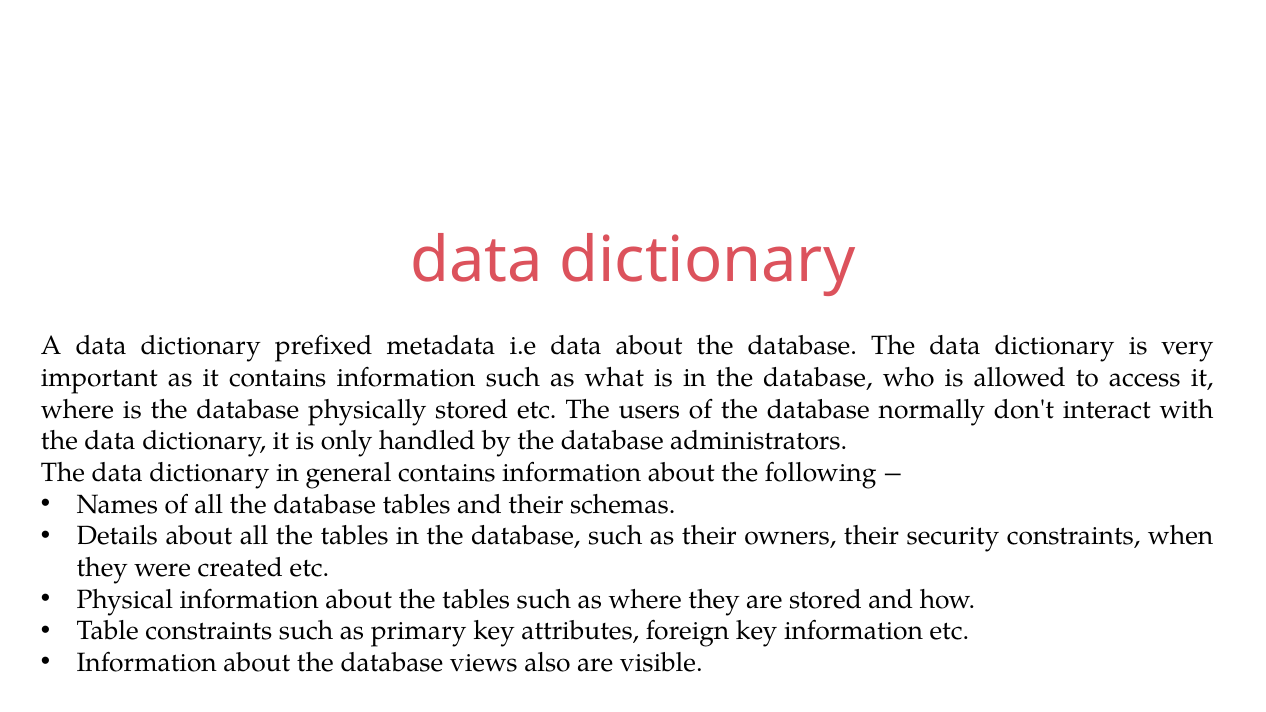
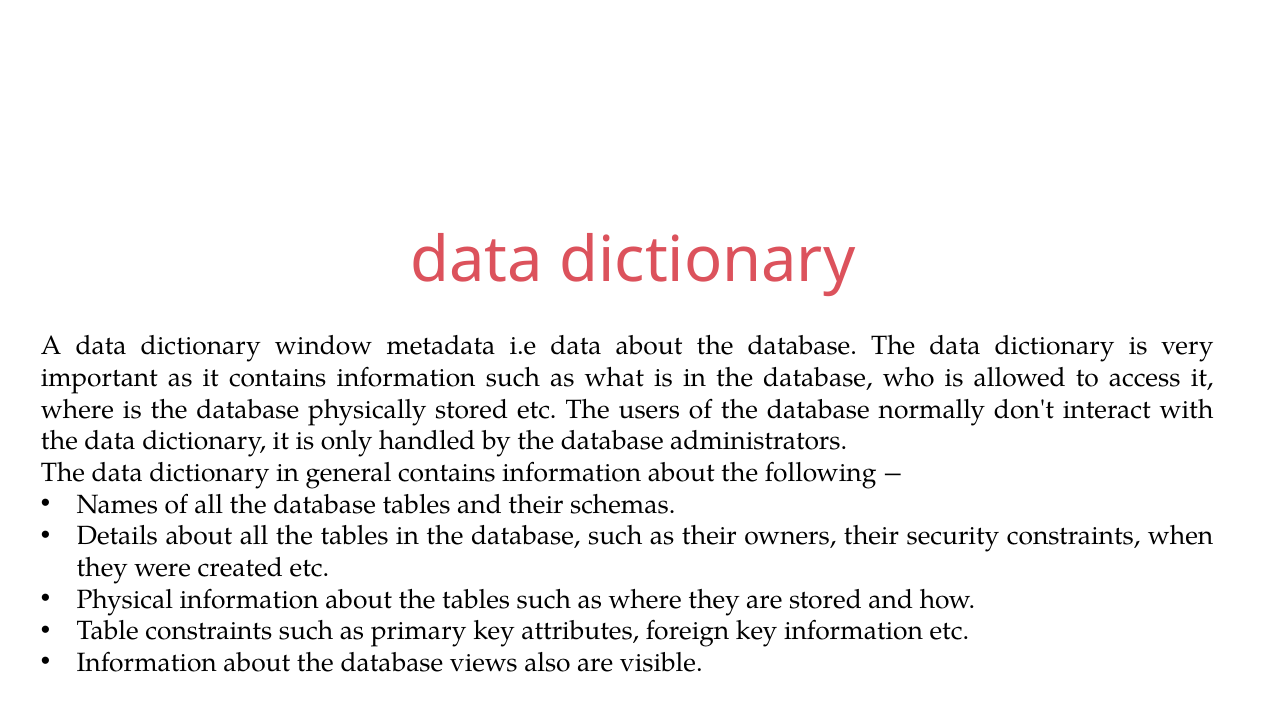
prefixed: prefixed -> window
